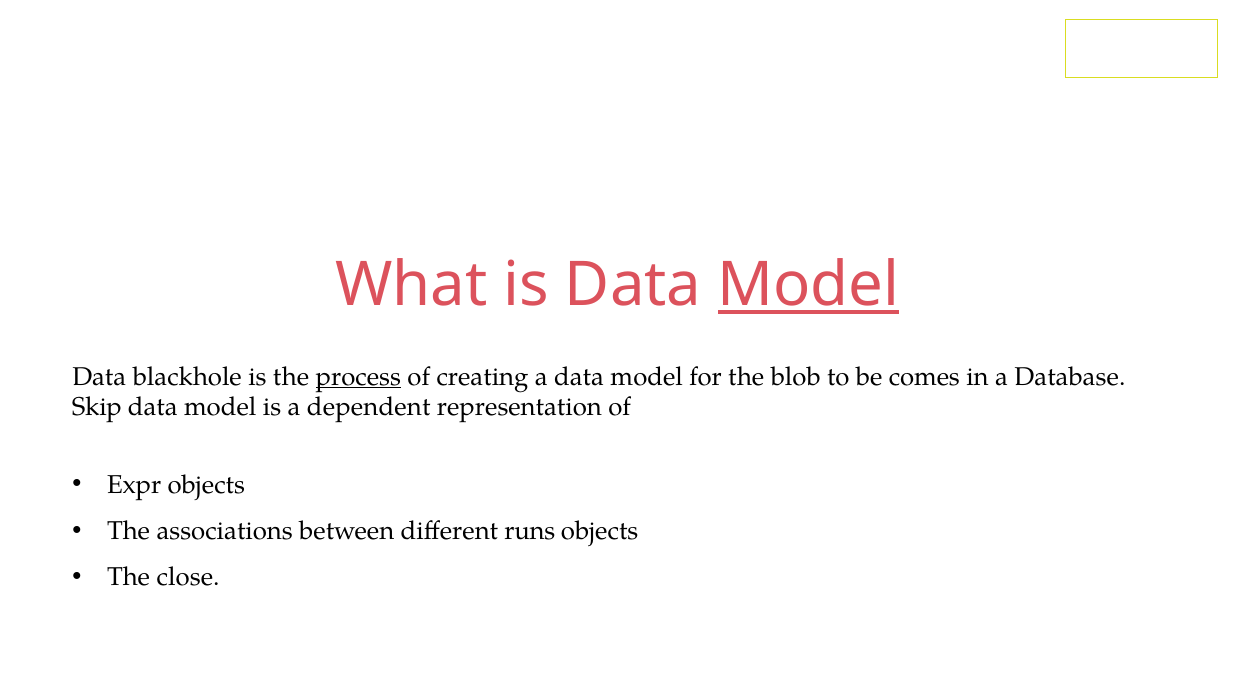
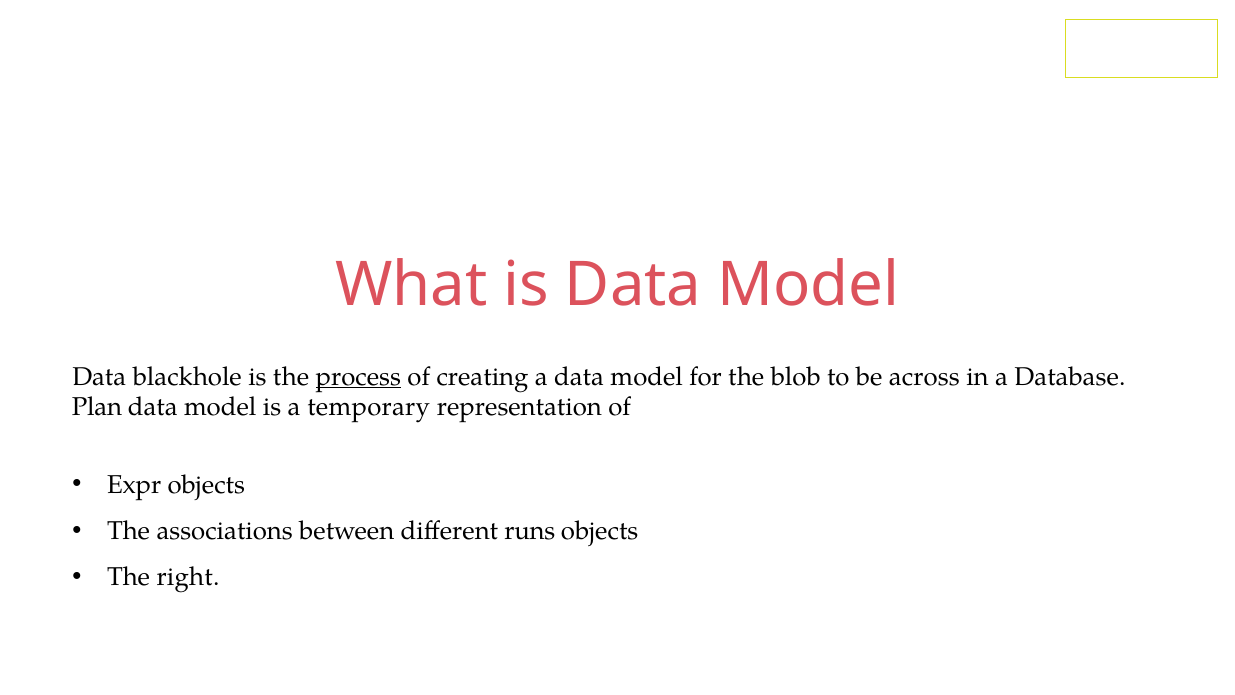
Model at (809, 285) underline: present -> none
comes: comes -> across
Skip: Skip -> Plan
dependent: dependent -> temporary
close: close -> right
